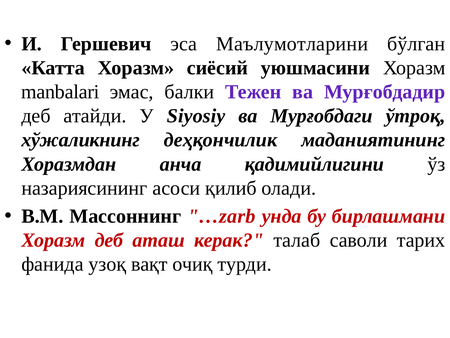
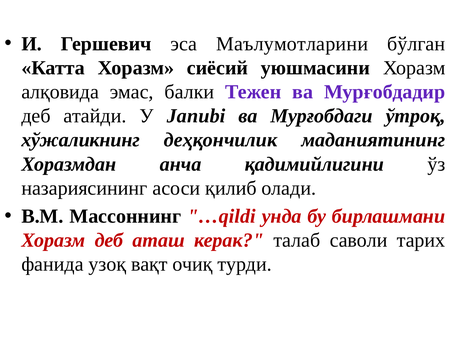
manbalari: manbalari -> алқовида
Siyosiy: Siyosiy -> Janubi
…zarb: …zarb -> …qildi
